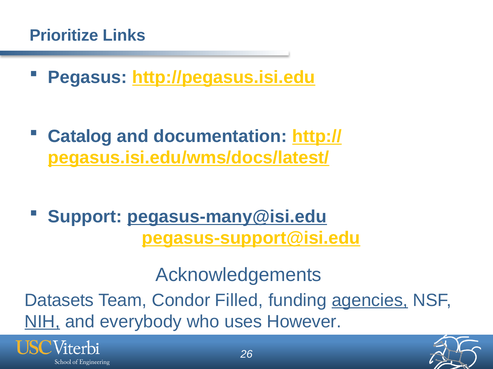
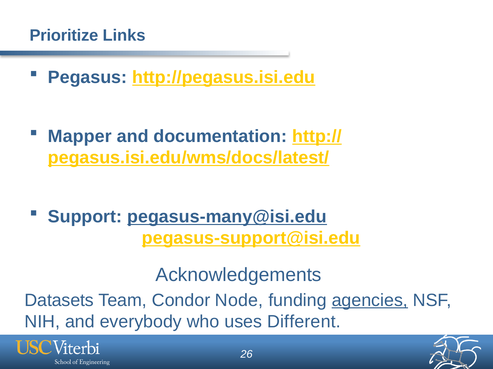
Catalog: Catalog -> Mapper
Filled: Filled -> Node
NIH underline: present -> none
However: However -> Different
